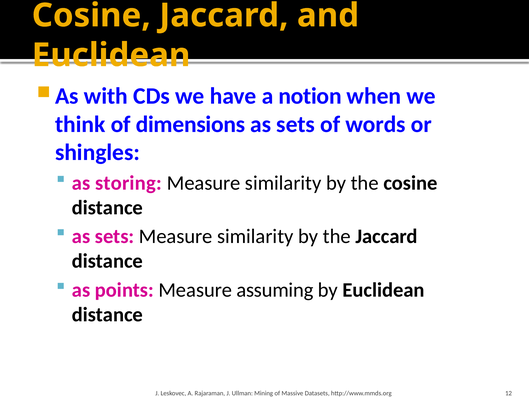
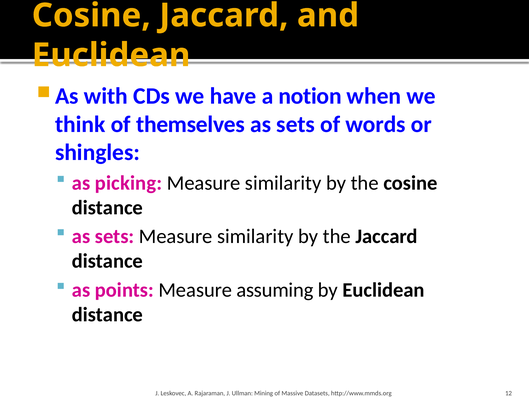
dimensions: dimensions -> themselves
storing: storing -> picking
